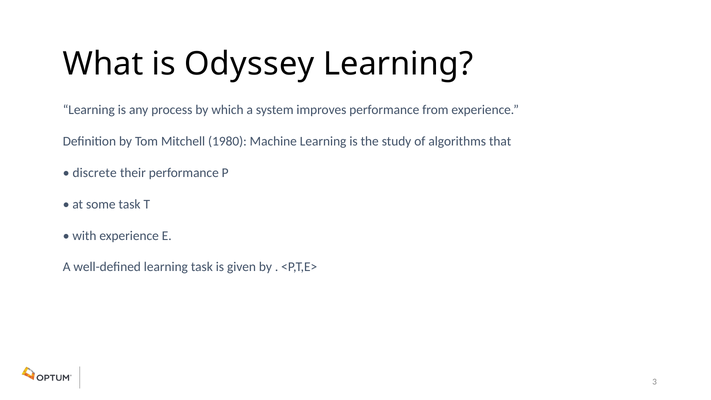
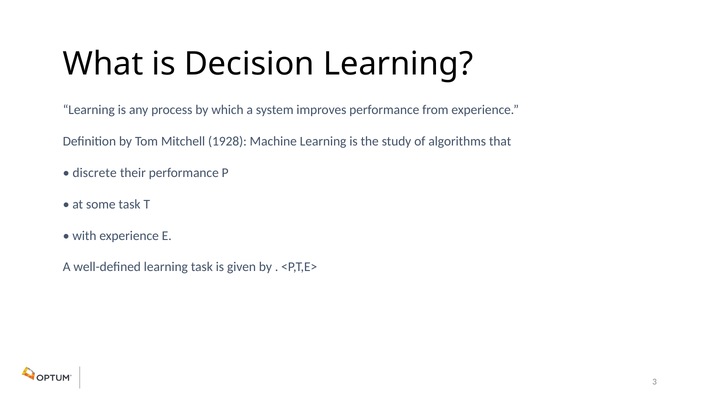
Odyssey: Odyssey -> Decision
1980: 1980 -> 1928
